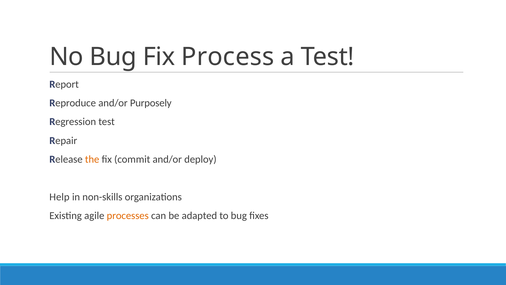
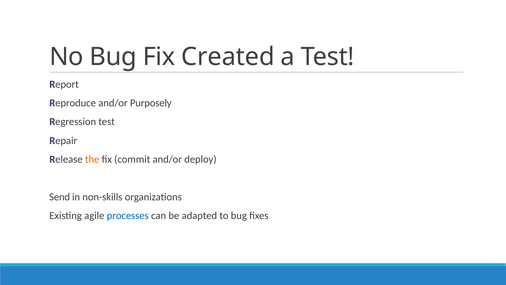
Process: Process -> Created
Help: Help -> Send
processes colour: orange -> blue
